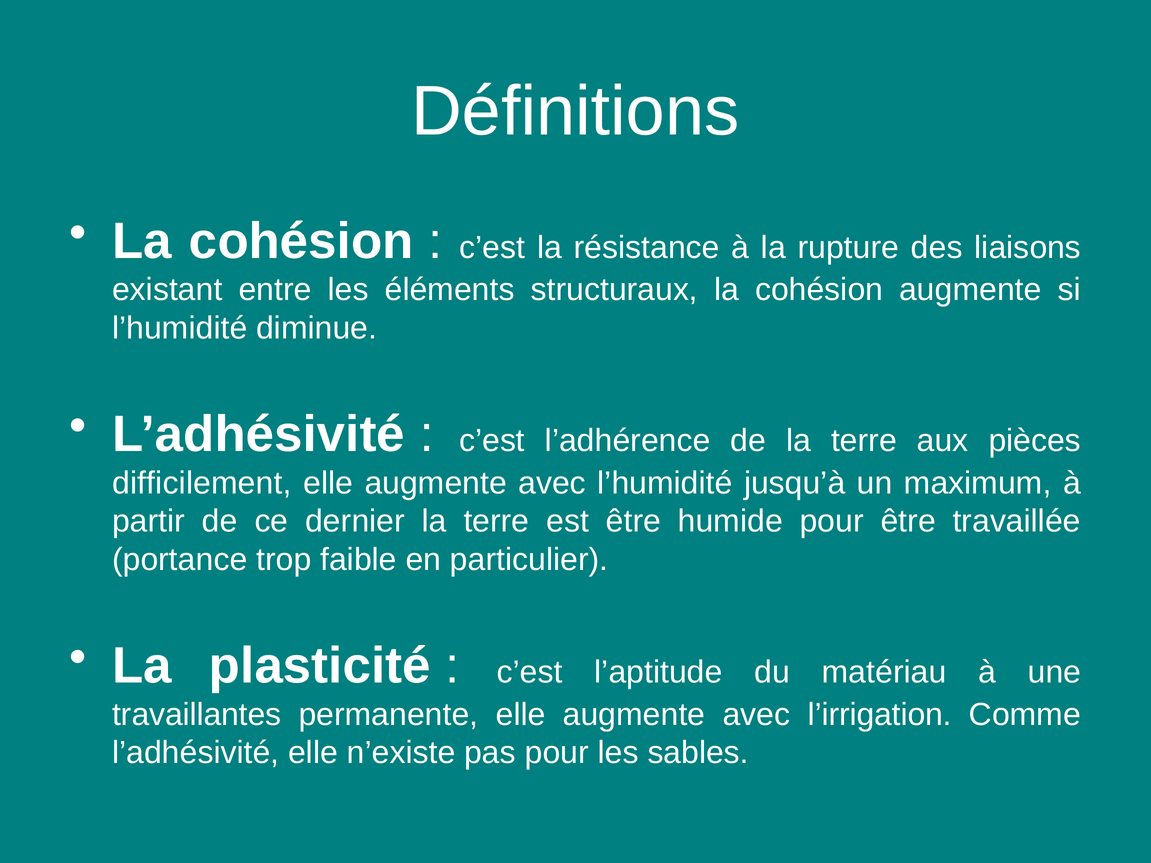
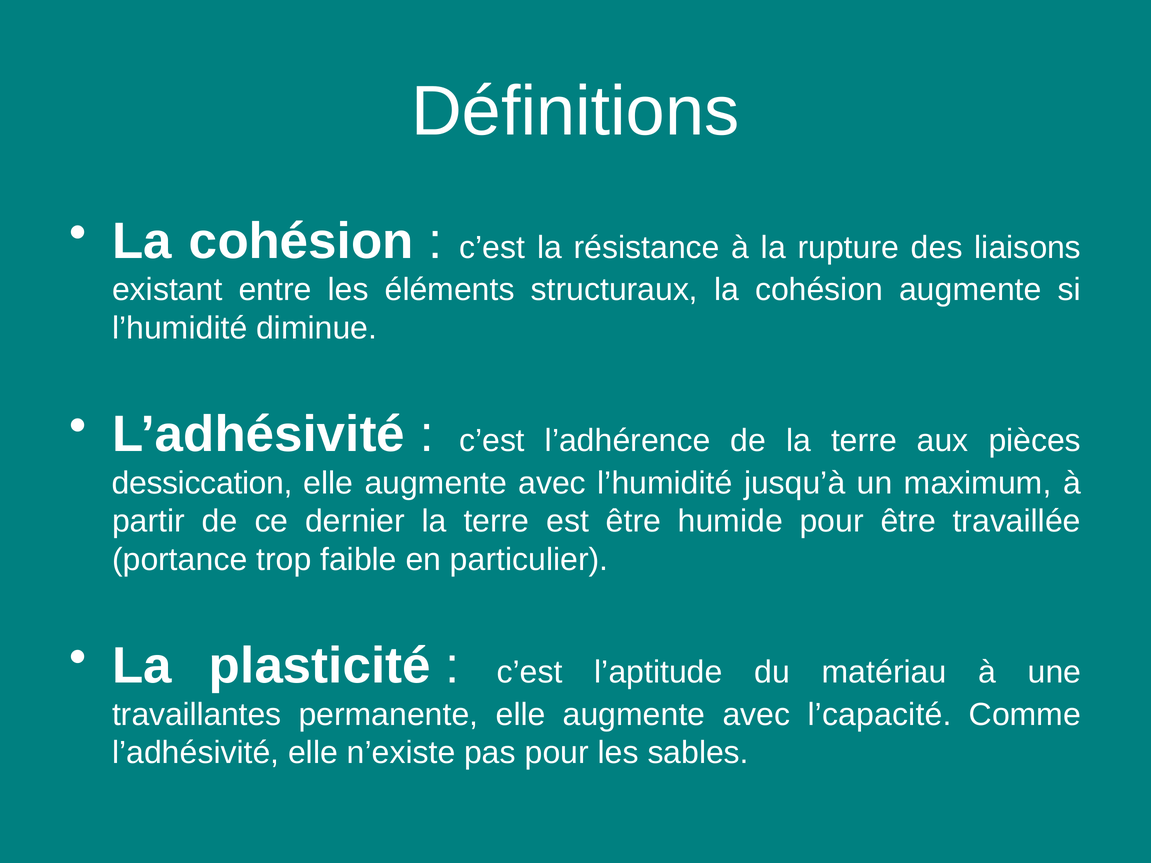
difficilement: difficilement -> dessiccation
l’irrigation: l’irrigation -> l’capacité
